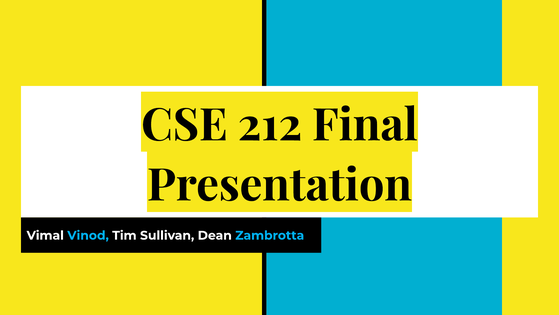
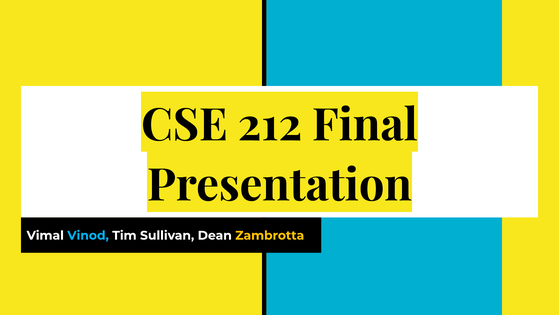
Zambrotta colour: light blue -> yellow
